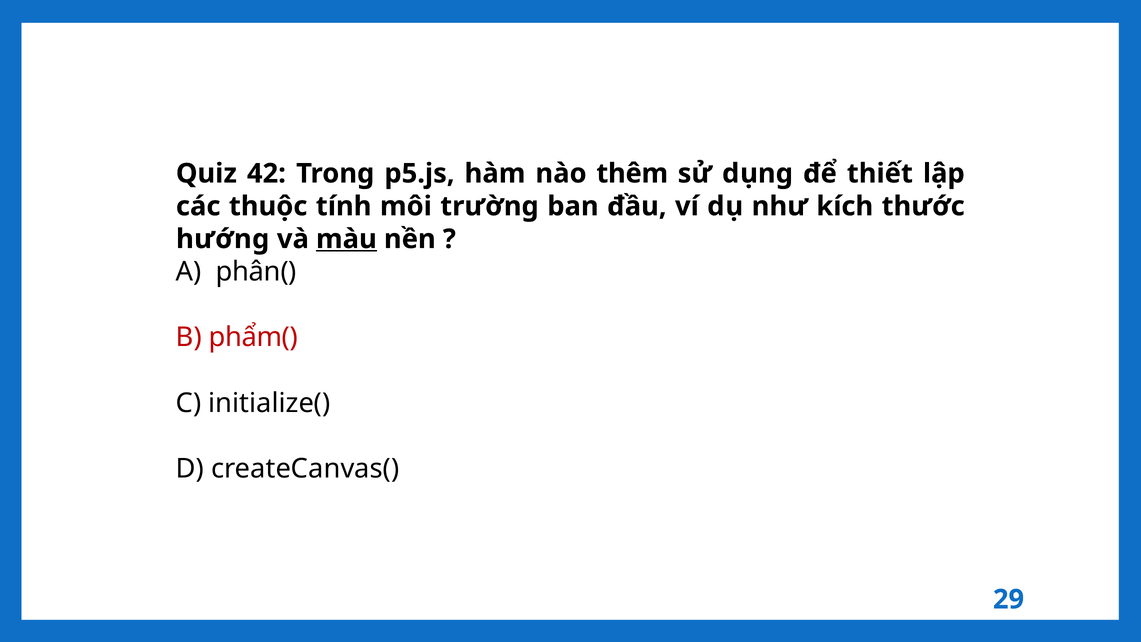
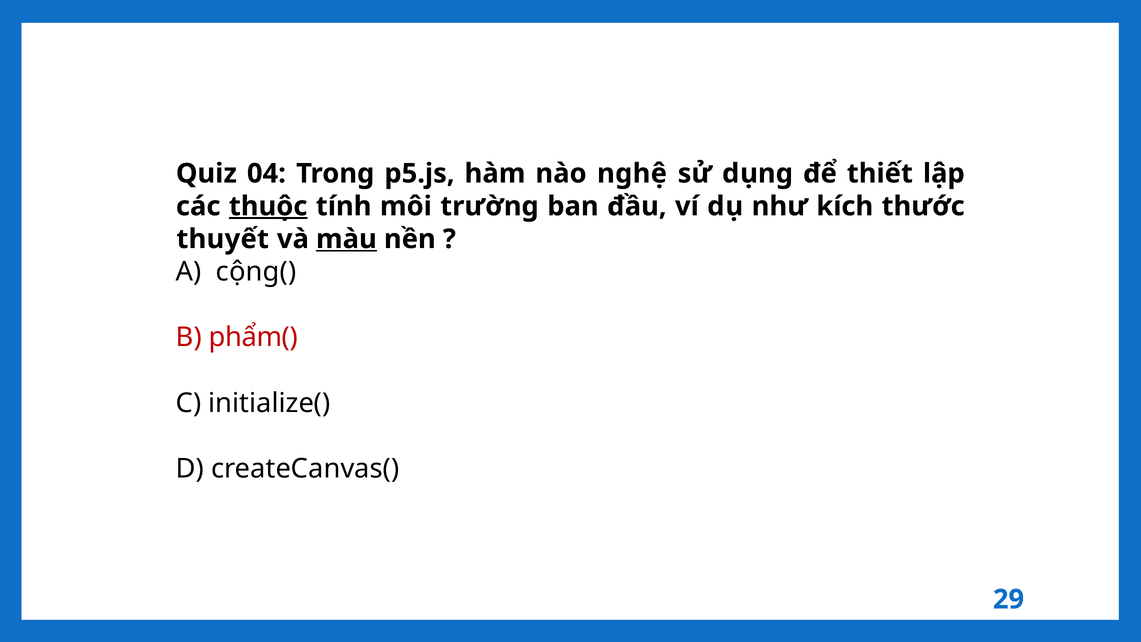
42: 42 -> 04
thêm: thêm -> nghệ
thuộc underline: none -> present
hướng: hướng -> thuyết
phân(: phân( -> cộng(
